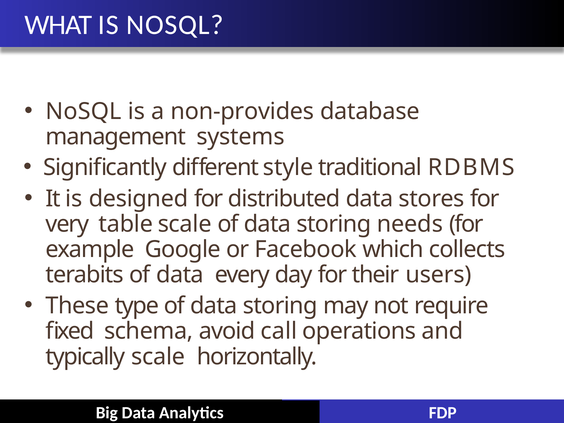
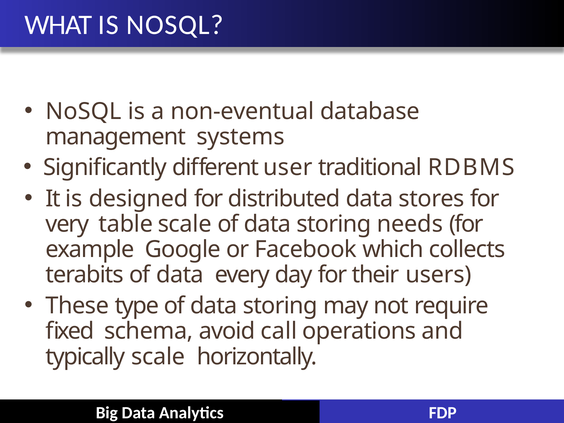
non-provides: non-provides -> non-eventual
style: style -> user
